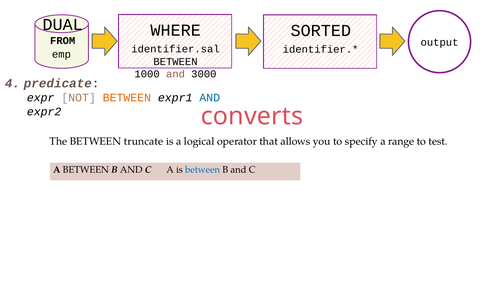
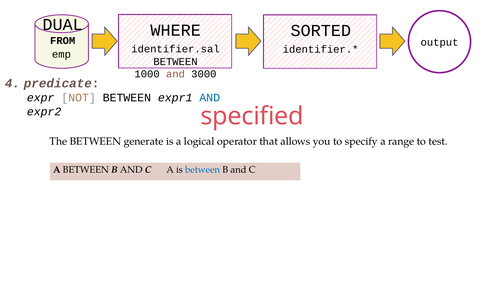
BETWEEN at (127, 98) colour: orange -> black
converts: converts -> specified
truncate: truncate -> generate
